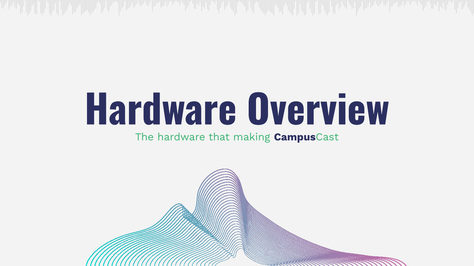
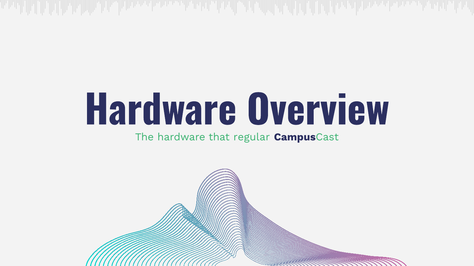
making: making -> regular
